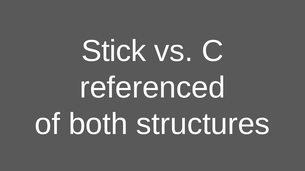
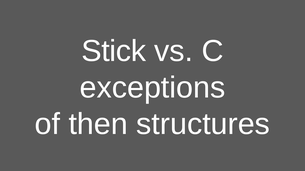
referenced: referenced -> exceptions
both: both -> then
